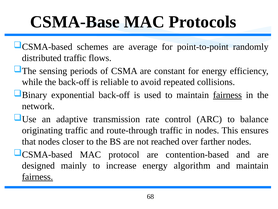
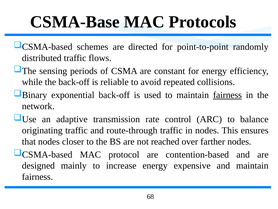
average: average -> directed
algorithm: algorithm -> expensive
fairness at (37, 176) underline: present -> none
